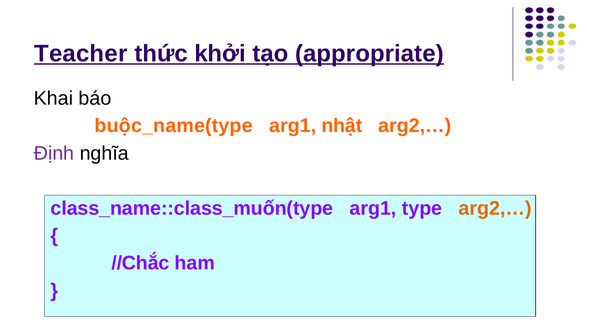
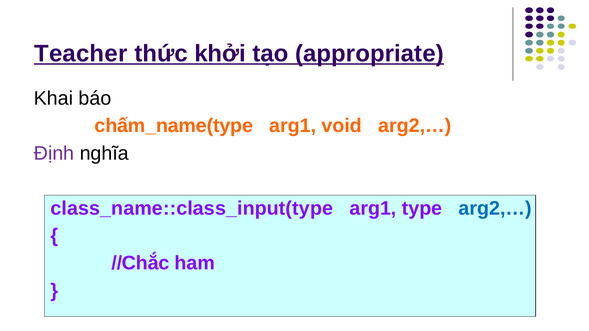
buộc_name(type: buộc_name(type -> chấm_name(type
nhật: nhật -> void
class_name::class_muốn(type: class_name::class_muốn(type -> class_name::class_input(type
arg2,… at (495, 208) colour: orange -> blue
